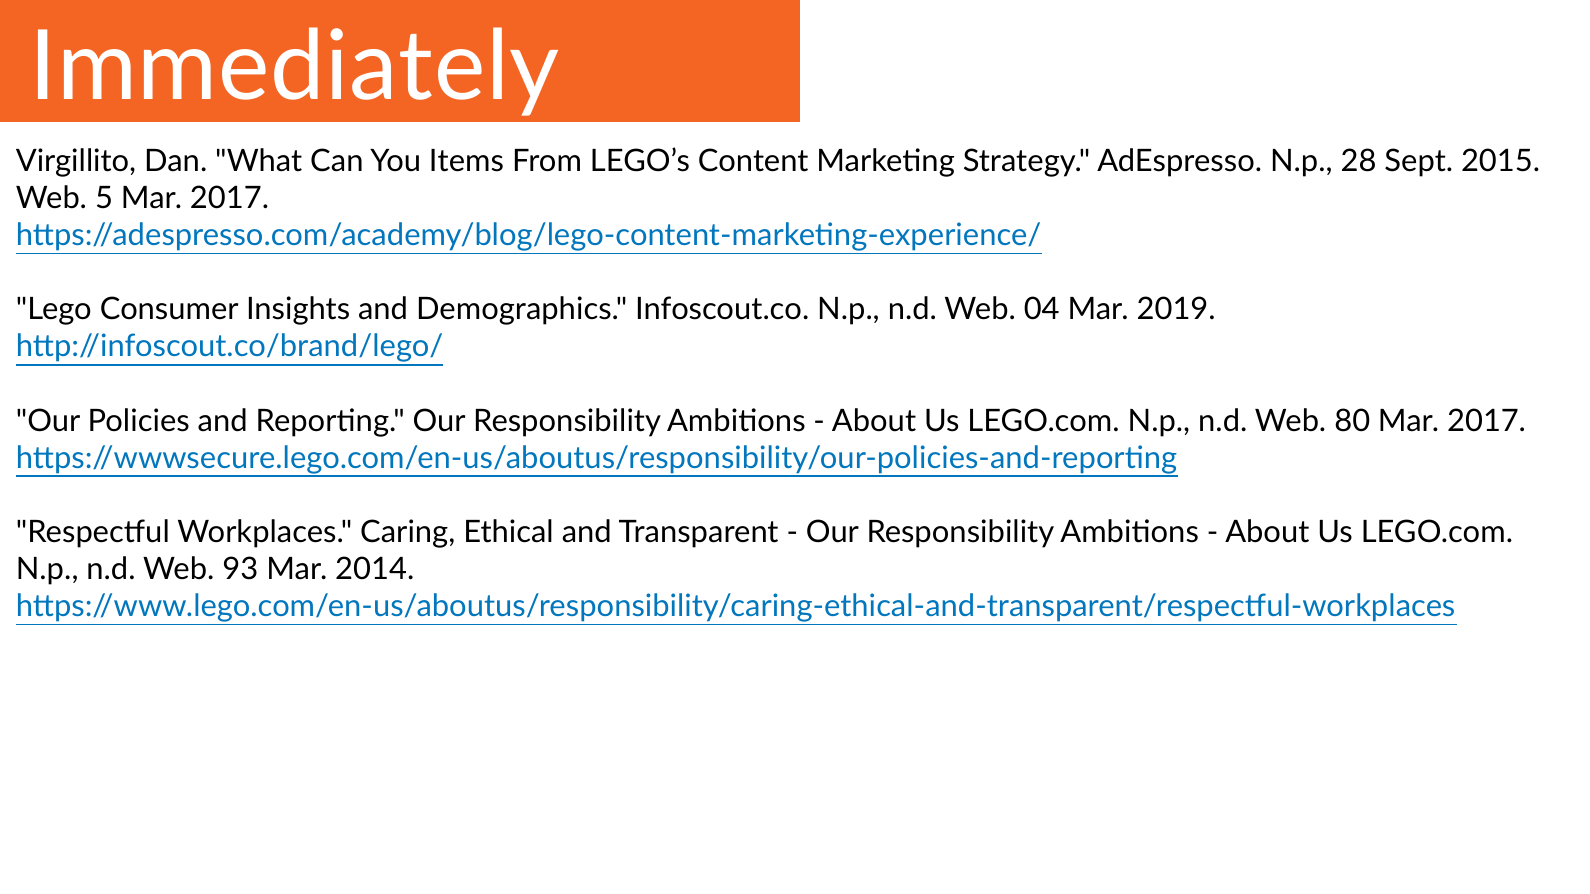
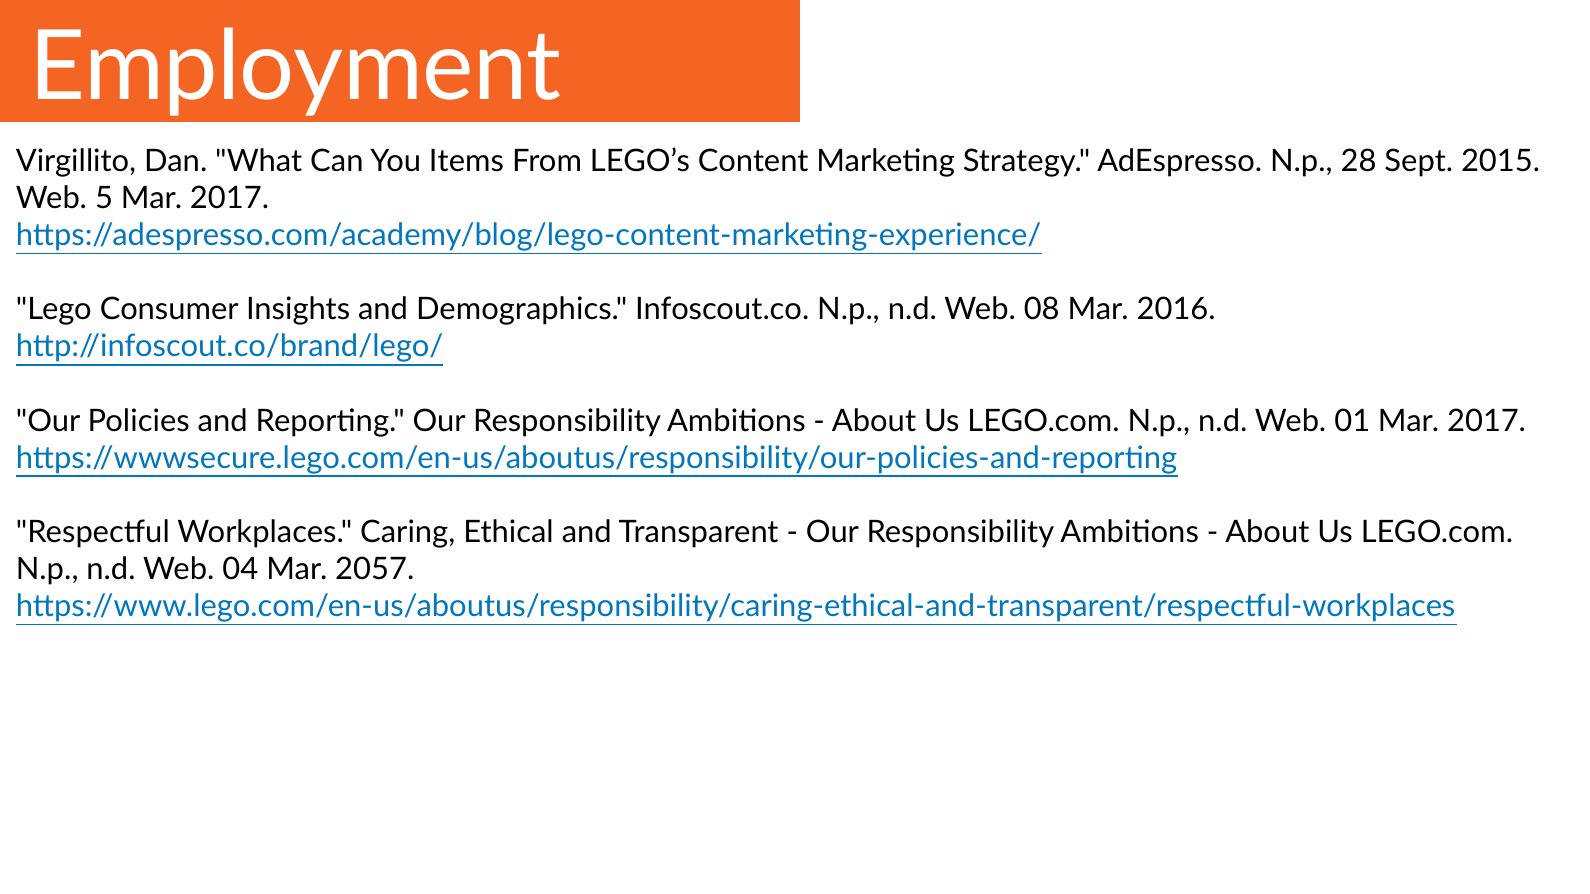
Immediately: Immediately -> Employment
04: 04 -> 08
2019: 2019 -> 2016
80: 80 -> 01
93: 93 -> 04
2014: 2014 -> 2057
